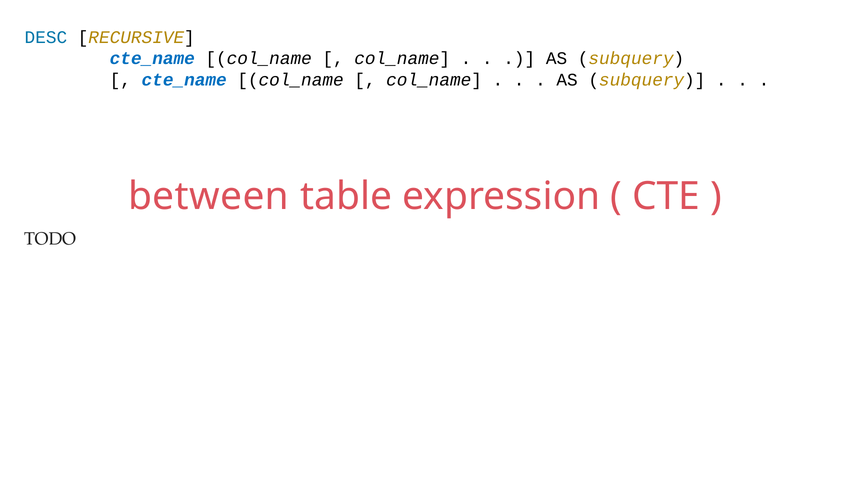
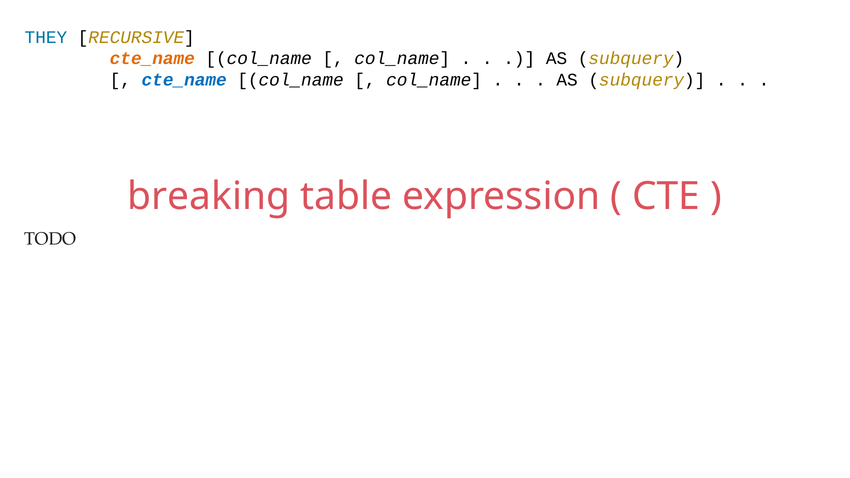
DESC: DESC -> THEY
cte_name at (152, 59) colour: blue -> orange
between: between -> breaking
